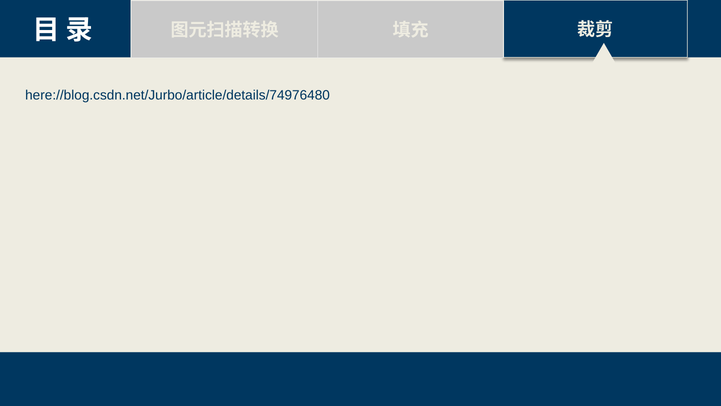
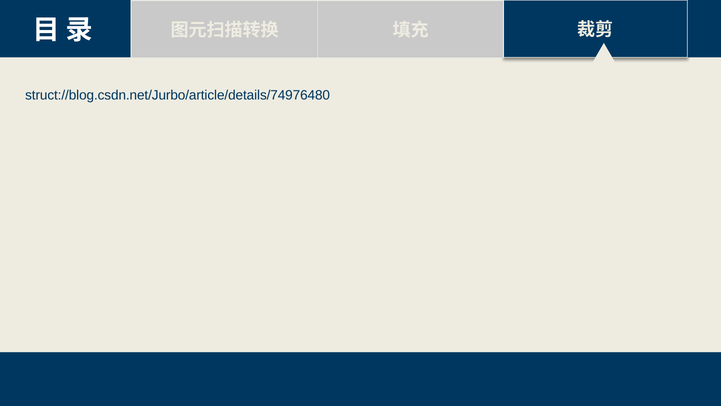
here://blog.csdn.net/Jurbo/article/details/74976480: here://blog.csdn.net/Jurbo/article/details/74976480 -> struct://blog.csdn.net/Jurbo/article/details/74976480
